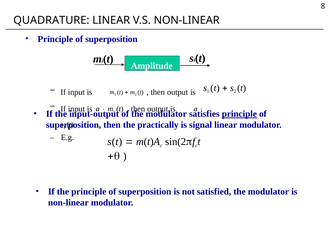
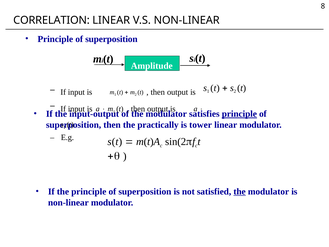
QUADRATURE: QUADRATURE -> CORRELATION
signal: signal -> tower
the at (240, 191) underline: none -> present
